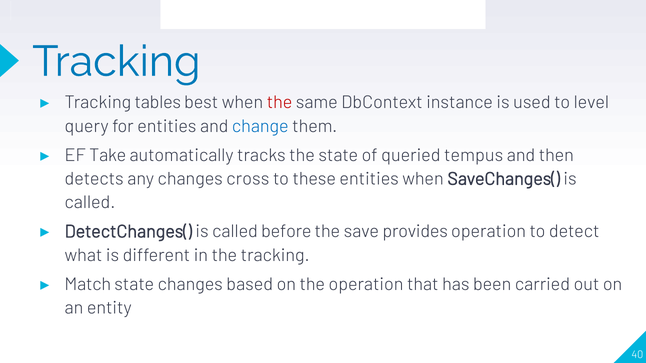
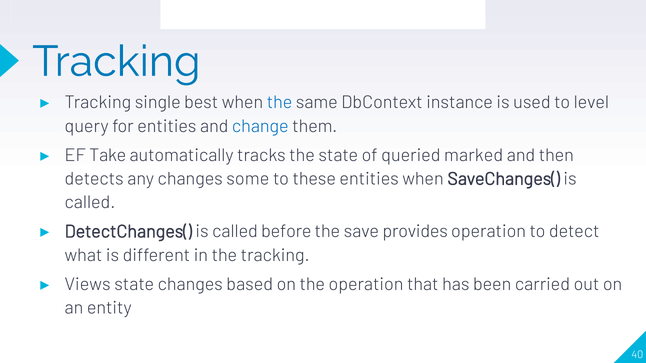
tables: tables -> single
the at (280, 103) colour: red -> blue
tempus: tempus -> marked
cross: cross -> some
Match: Match -> Views
